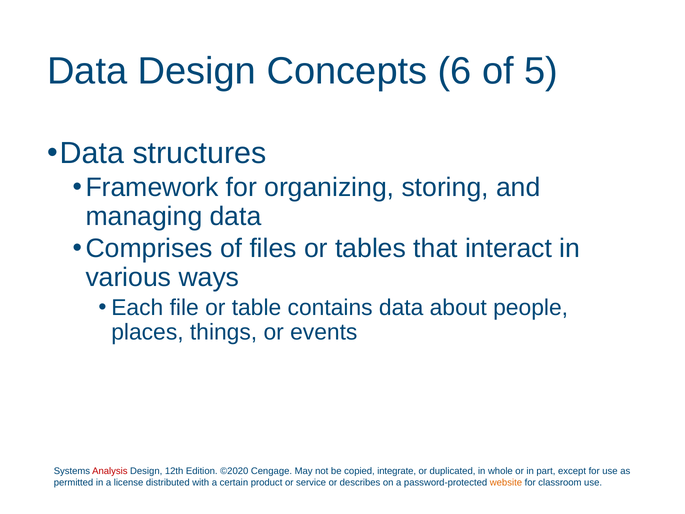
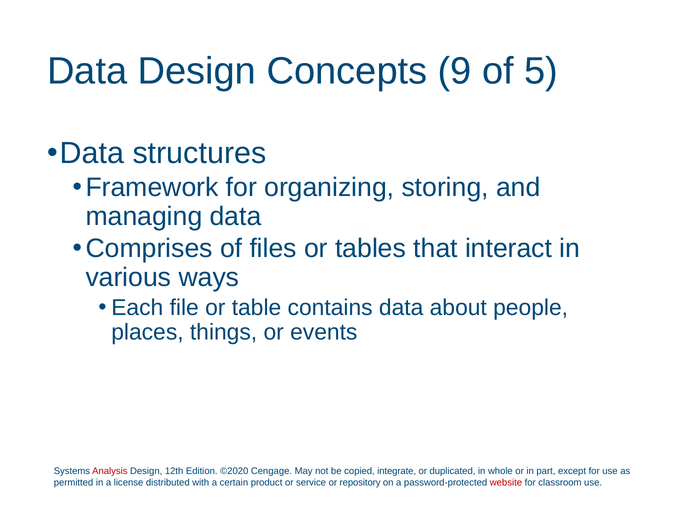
6: 6 -> 9
describes: describes -> repository
website colour: orange -> red
